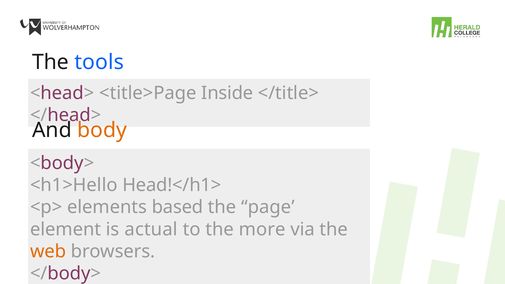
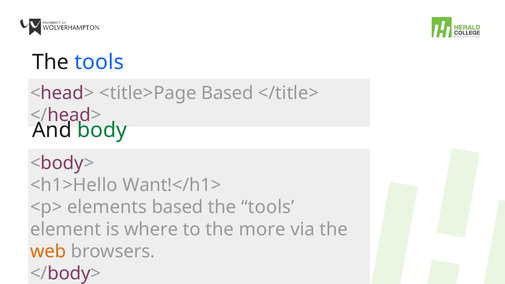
<title>Page Inside: Inside -> Based
body colour: orange -> green
Head!</h1>: Head!</h1> -> Want!</h1>
page at (268, 207): page -> tools
actual: actual -> where
